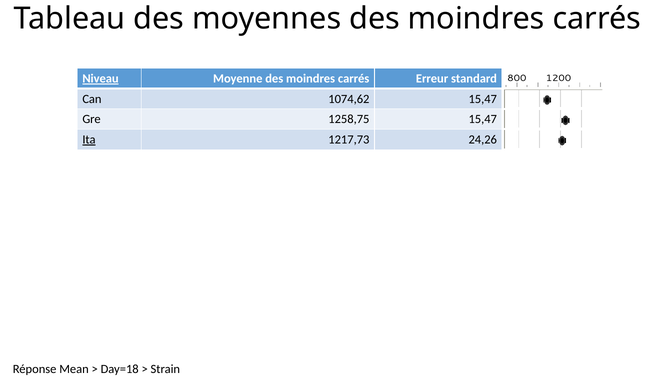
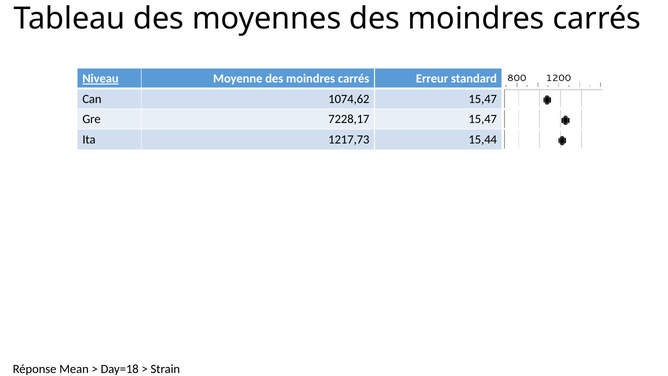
1258,75: 1258,75 -> 7228,17
Ita underline: present -> none
24,26: 24,26 -> 15,44
